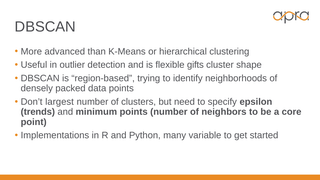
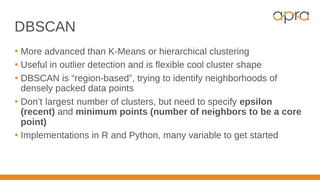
gifts: gifts -> cool
trends: trends -> recent
